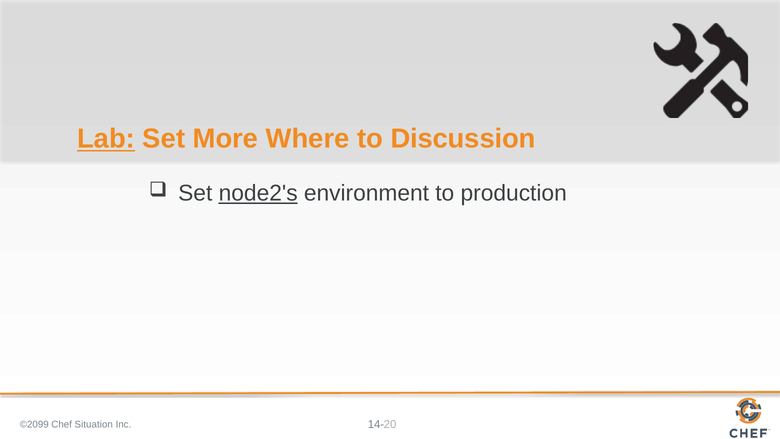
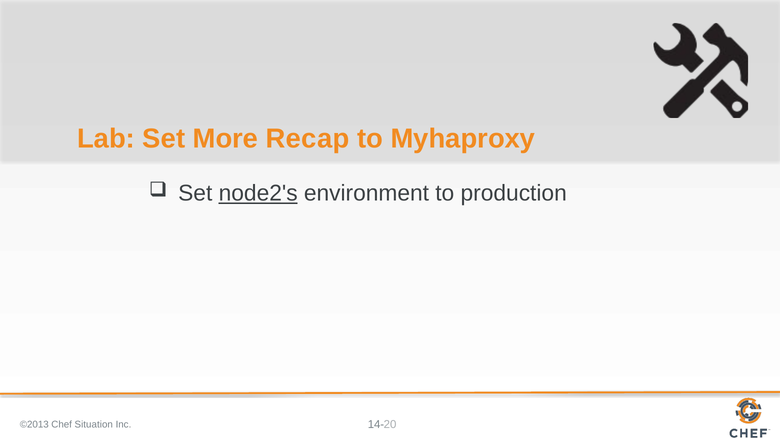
Lab underline: present -> none
Where: Where -> Recap
Discussion: Discussion -> Myhaproxy
©2099: ©2099 -> ©2013
